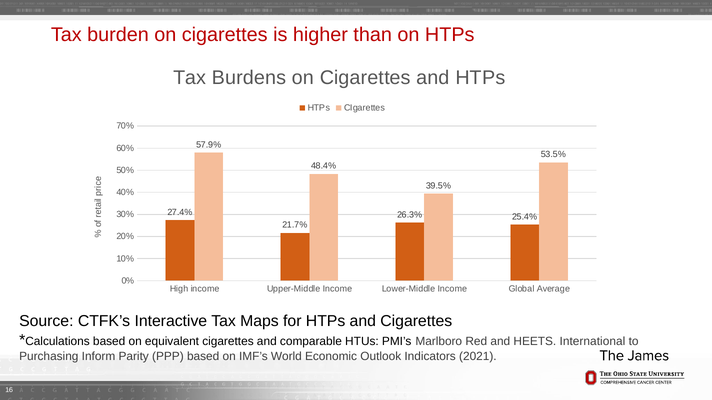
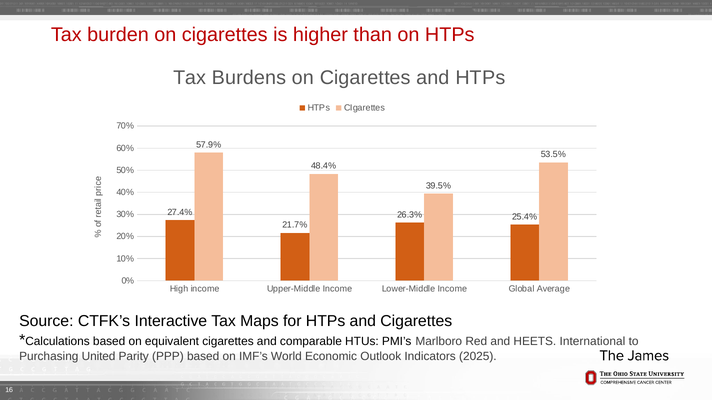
Inform: Inform -> United
2021: 2021 -> 2025
